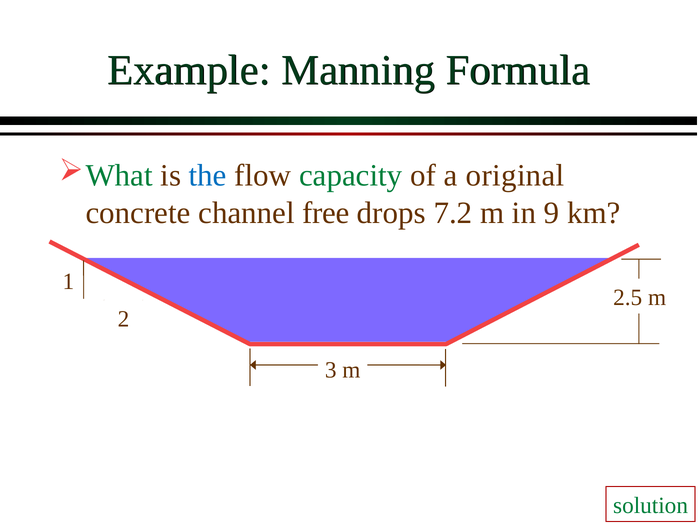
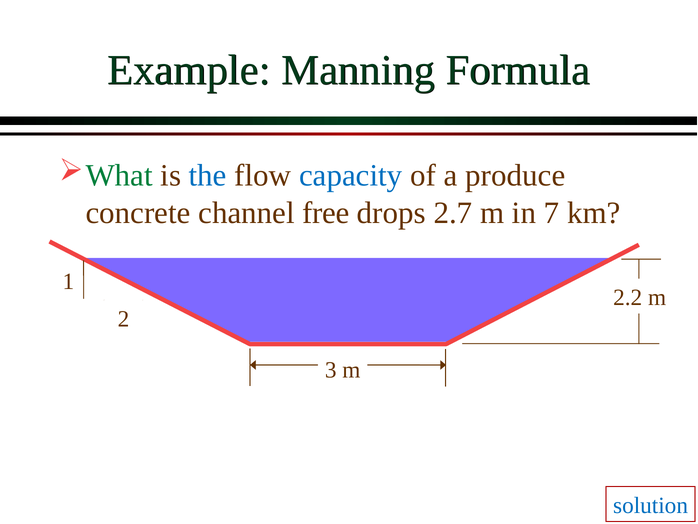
capacity colour: green -> blue
original: original -> produce
7.2: 7.2 -> 2.7
9: 9 -> 7
2.5: 2.5 -> 2.2
solution colour: green -> blue
